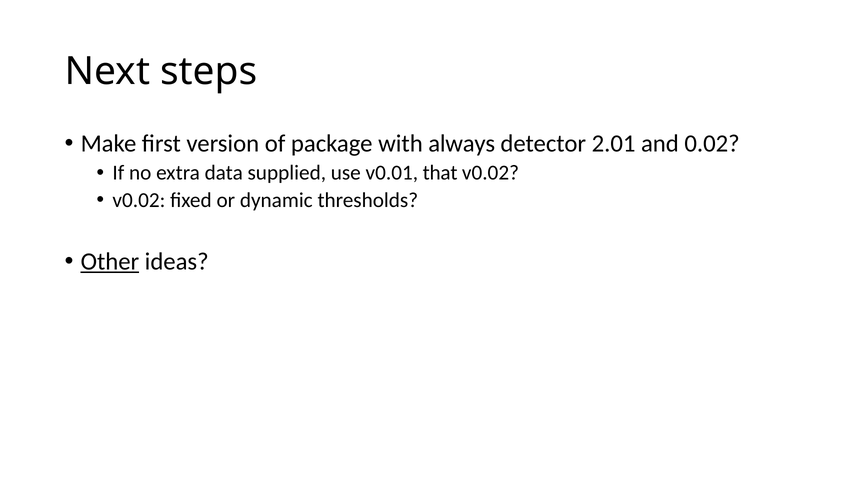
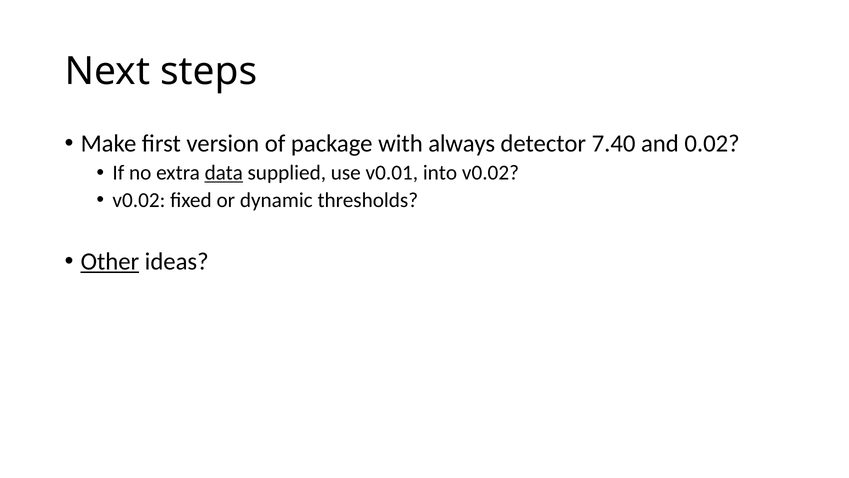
2.01: 2.01 -> 7.40
data underline: none -> present
that: that -> into
